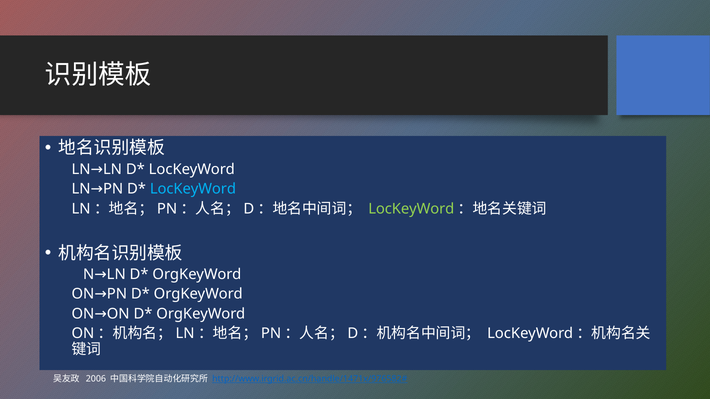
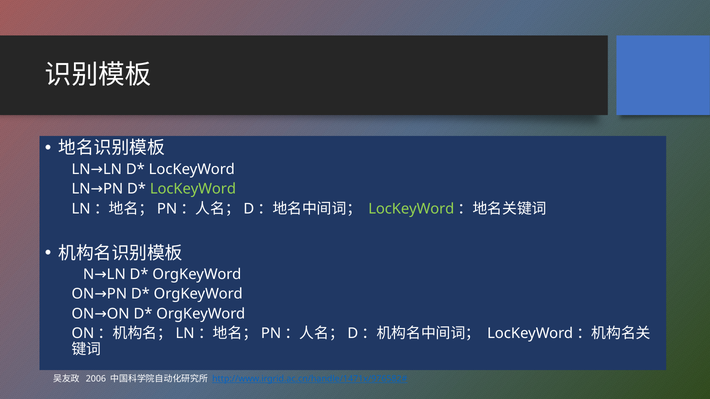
LocKeyWord at (193, 189) colour: light blue -> light green
